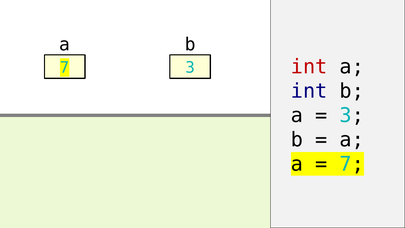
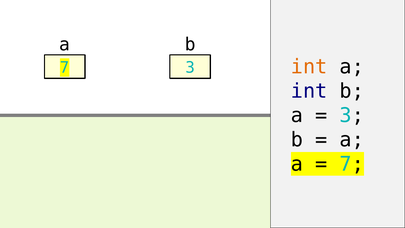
int at (309, 67) colour: red -> orange
